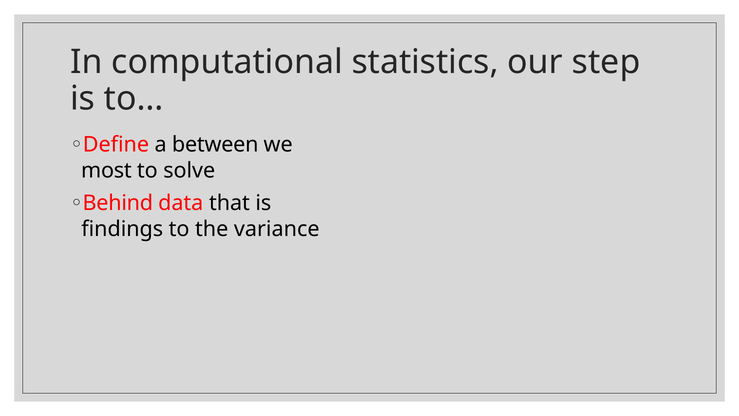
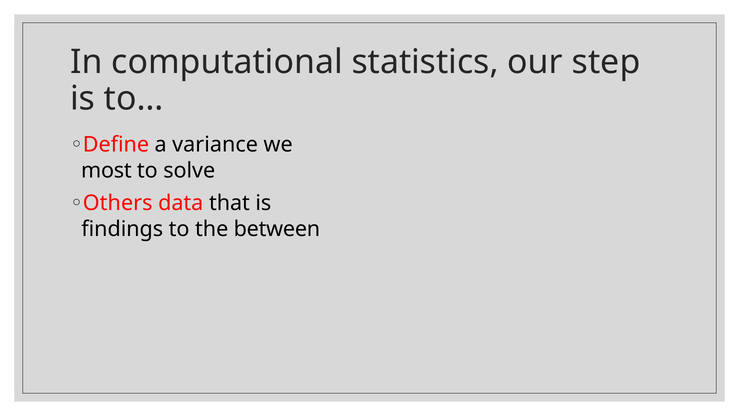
between: between -> variance
Behind: Behind -> Others
variance: variance -> between
